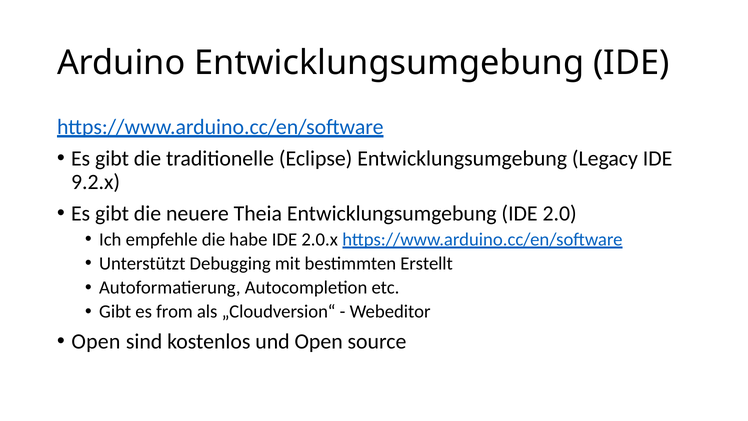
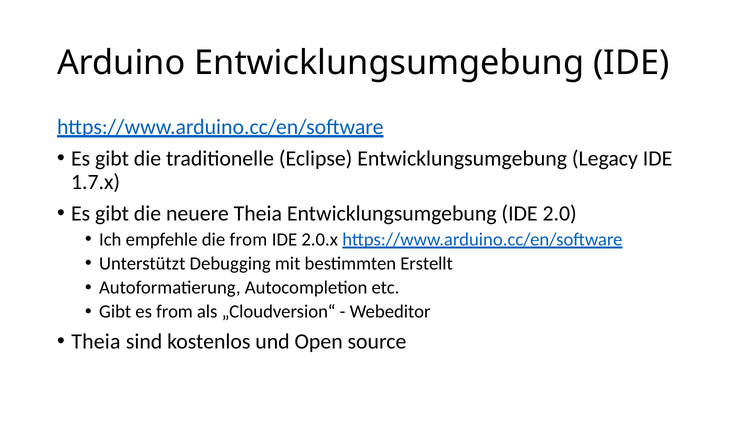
9.2.x: 9.2.x -> 1.7.x
die habe: habe -> from
Open at (96, 341): Open -> Theia
